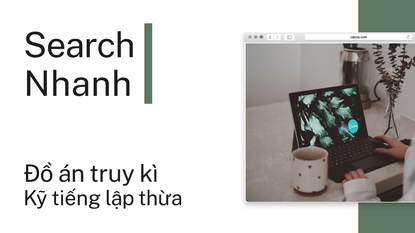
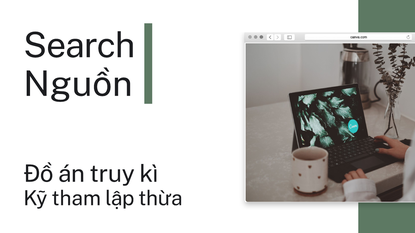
Nhanh: Nhanh -> Nguồn
tiếng: tiếng -> tham
